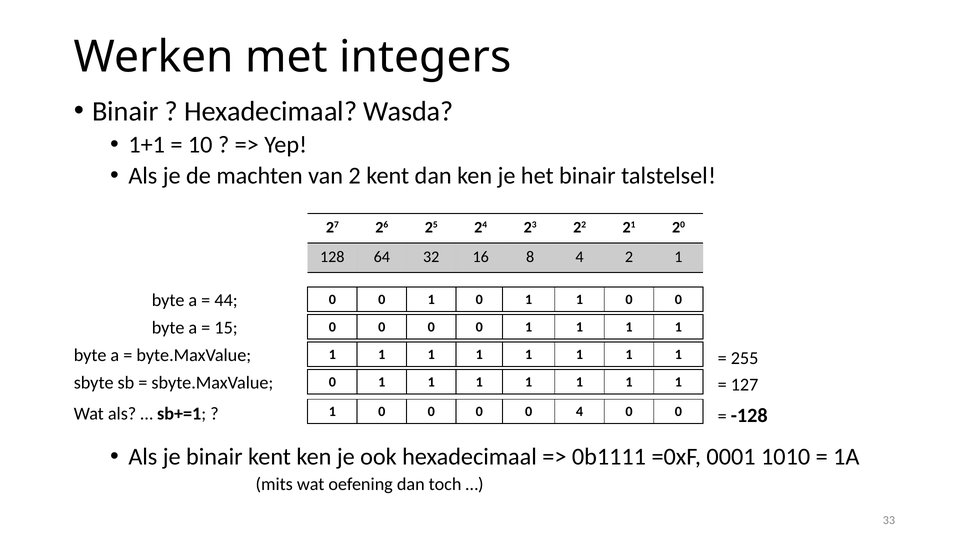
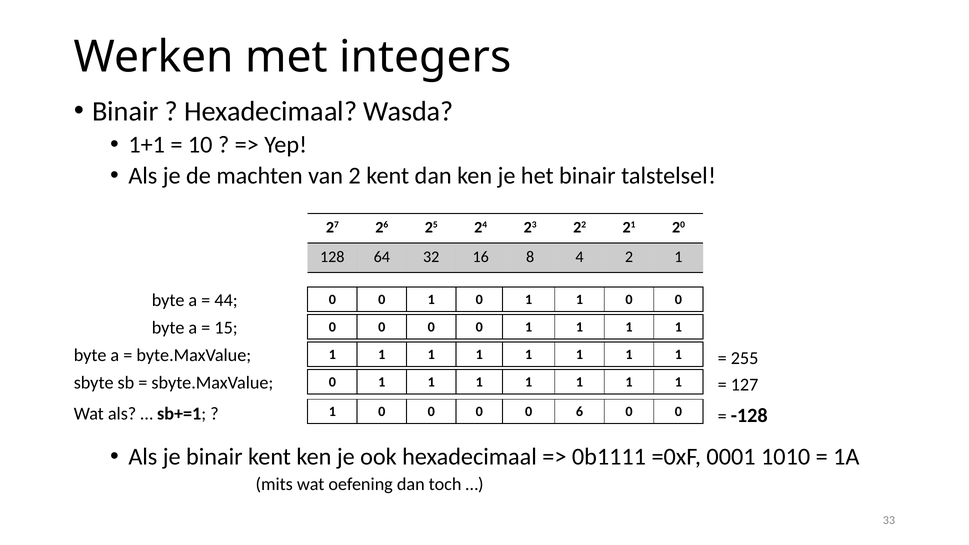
0 4: 4 -> 6
